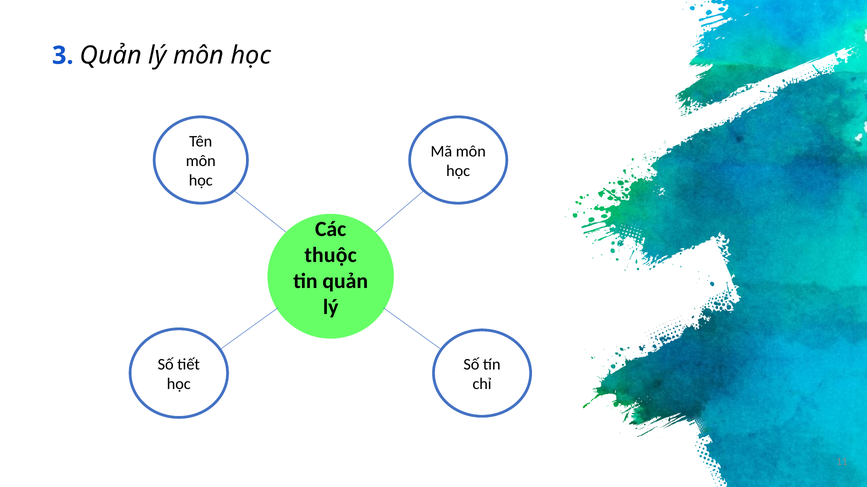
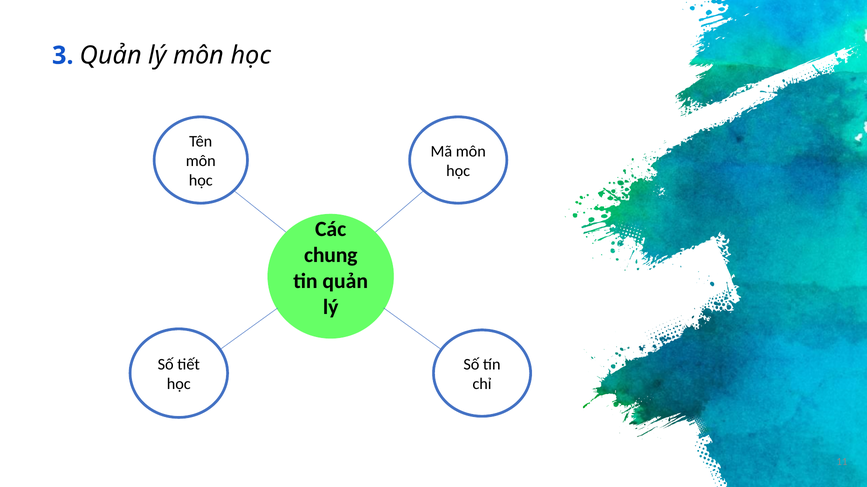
thuộc: thuộc -> chung
